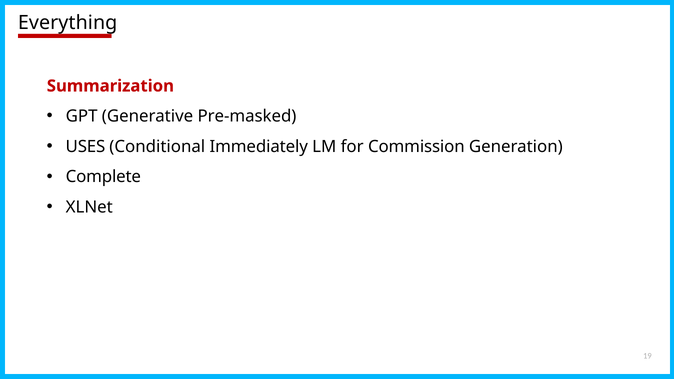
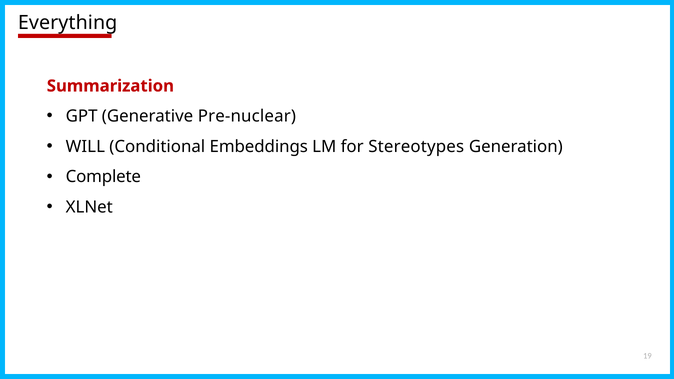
Pre-masked: Pre-masked -> Pre-nuclear
USES: USES -> WILL
Immediately: Immediately -> Embeddings
Commission: Commission -> Stereotypes
